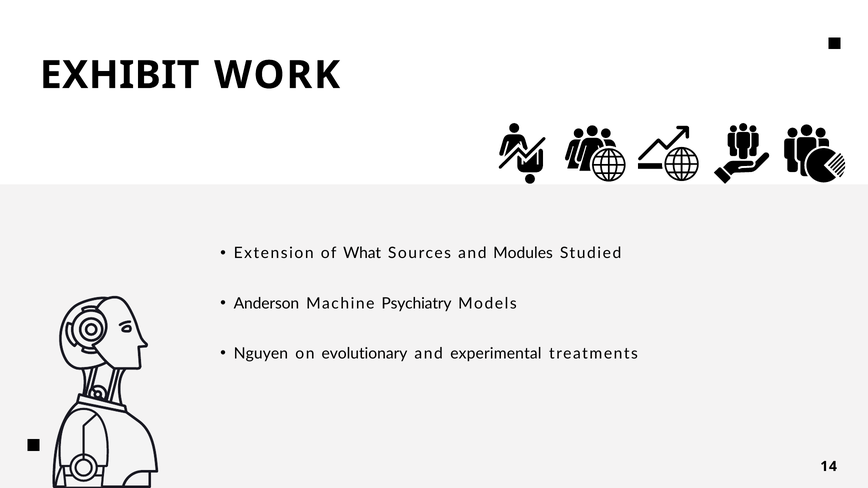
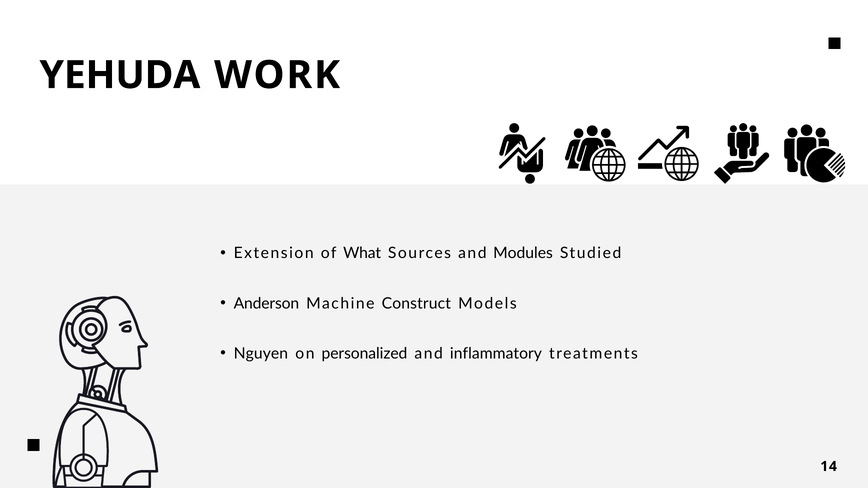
EXHIBIT: EXHIBIT -> YEHUDA
Psychiatry: Psychiatry -> Construct
evolutionary: evolutionary -> personalized
experimental: experimental -> inflammatory
